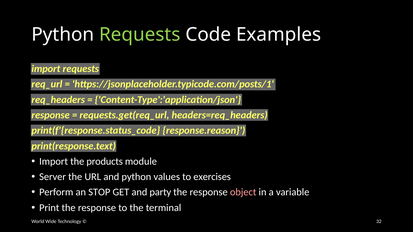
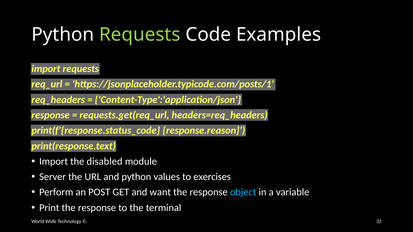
products: products -> disabled
STOP: STOP -> POST
party: party -> want
object colour: pink -> light blue
